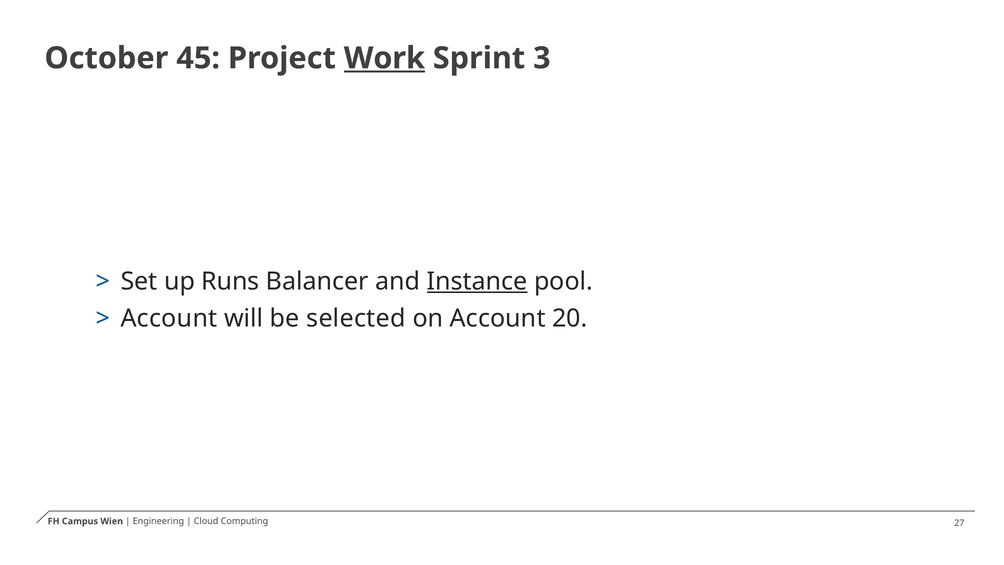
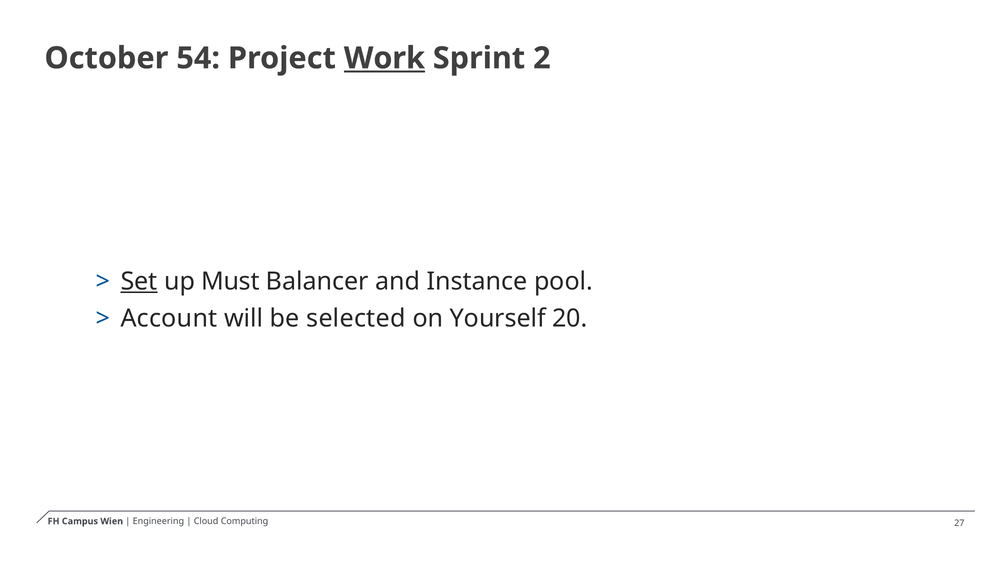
45: 45 -> 54
3: 3 -> 2
Set underline: none -> present
Runs: Runs -> Must
Instance underline: present -> none
on Account: Account -> Yourself
